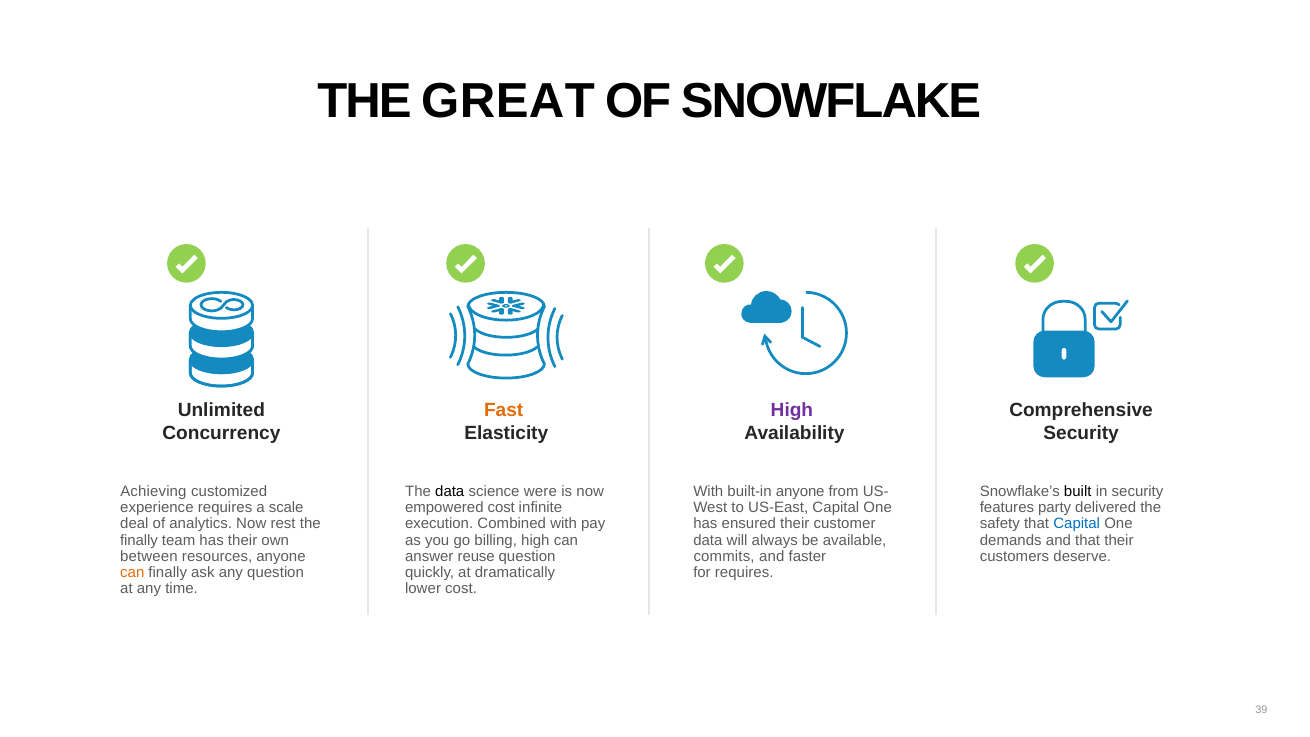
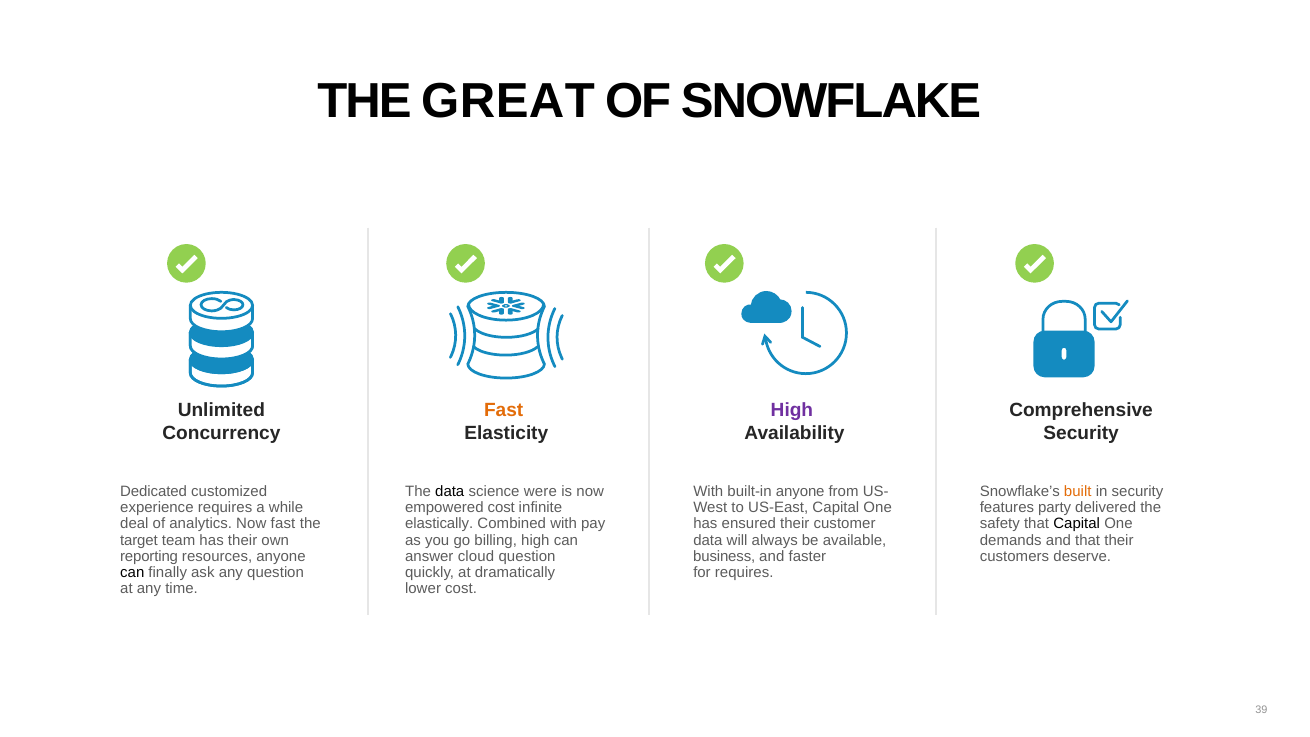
Achieving: Achieving -> Dedicated
built colour: black -> orange
scale: scale -> while
Now rest: rest -> fast
execution: execution -> elastically
Capital at (1077, 524) colour: blue -> black
finally at (139, 540): finally -> target
commits: commits -> business
between: between -> reporting
reuse: reuse -> cloud
can at (132, 572) colour: orange -> black
